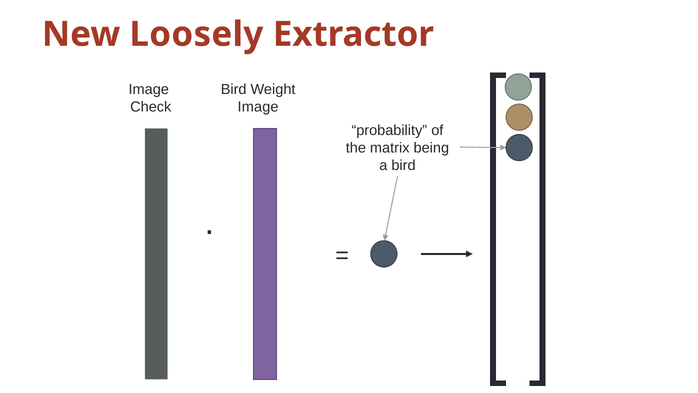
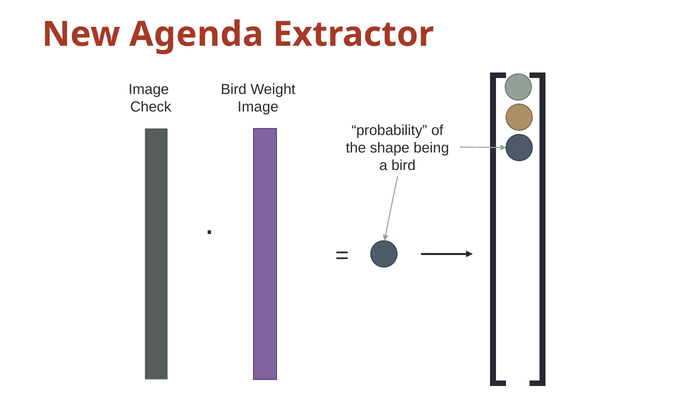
Loosely: Loosely -> Agenda
matrix: matrix -> shape
